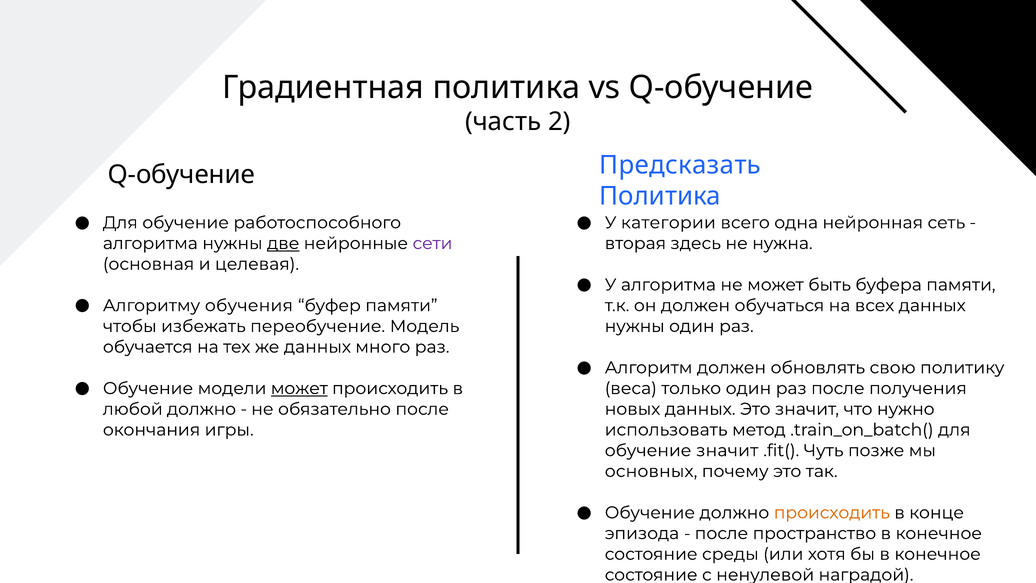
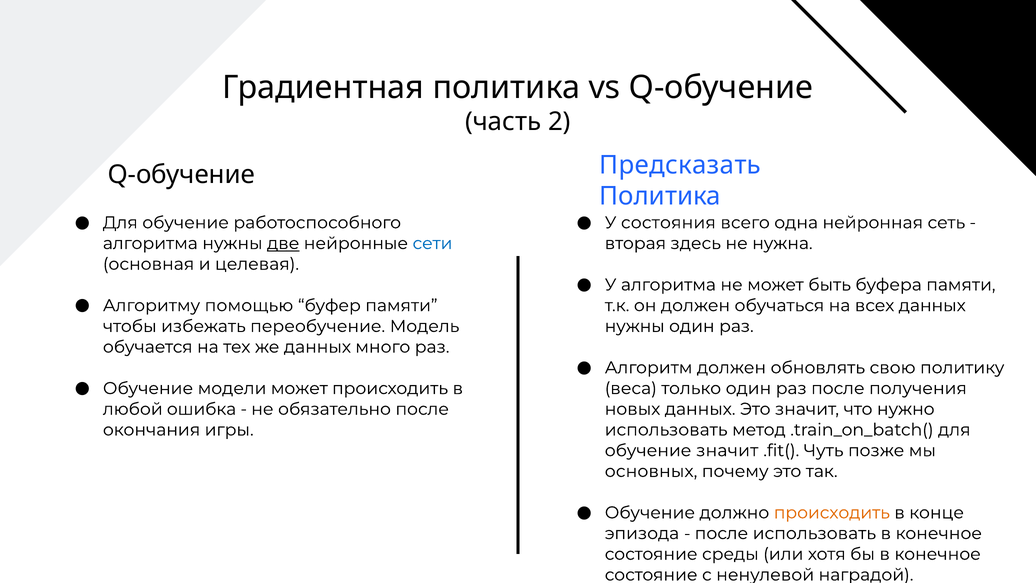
категории: категории -> состояния
сети colour: purple -> blue
обучения: обучения -> помощью
может at (299, 388) underline: present -> none
любой должно: должно -> ошибка
после пространство: пространство -> использовать
